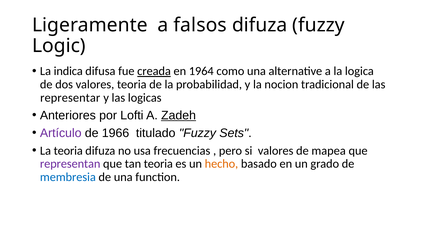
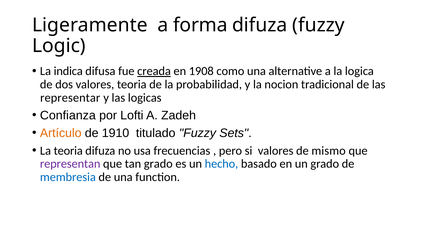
falsos: falsos -> forma
1964: 1964 -> 1908
Anteriores: Anteriores -> Confianza
Zadeh underline: present -> none
Artículo colour: purple -> orange
1966: 1966 -> 1910
mapea: mapea -> mismo
tan teoria: teoria -> grado
hecho colour: orange -> blue
